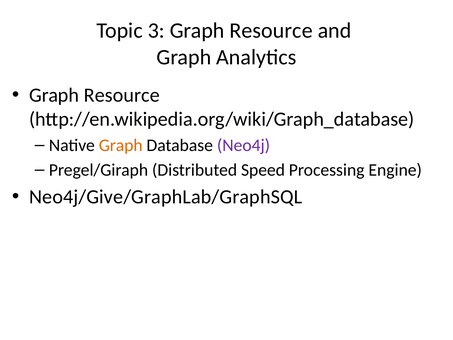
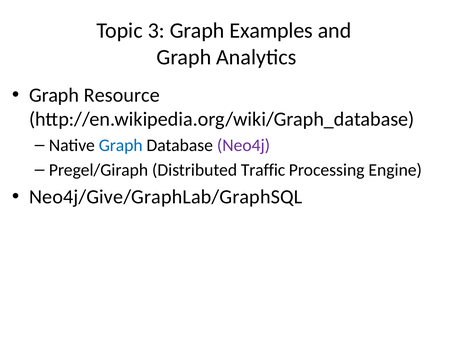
3 Graph Resource: Resource -> Examples
Graph at (121, 145) colour: orange -> blue
Speed: Speed -> Traffic
